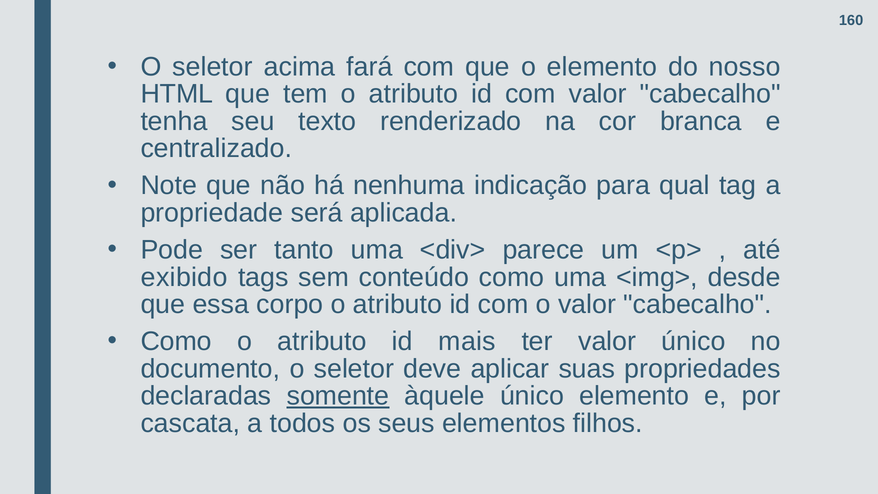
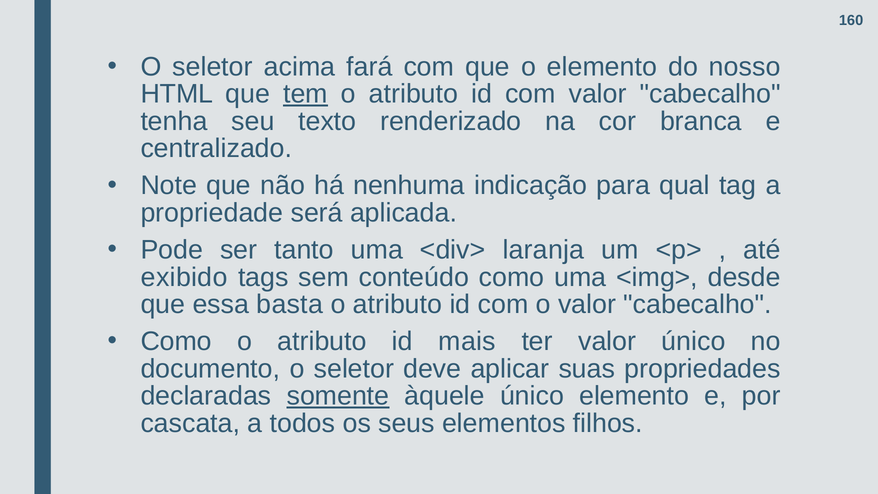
tem underline: none -> present
parece: parece -> laranja
corpo: corpo -> basta
